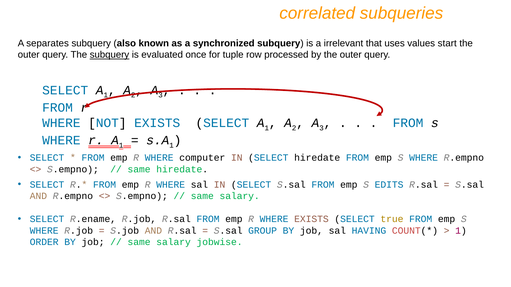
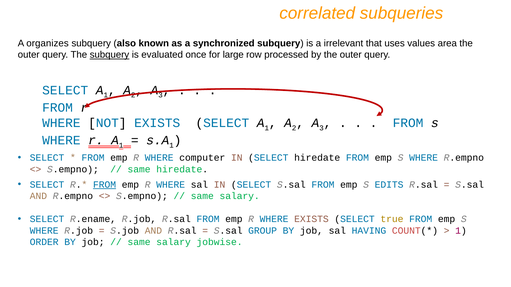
separates: separates -> organizes
start: start -> area
tuple: tuple -> large
FROM at (105, 185) underline: none -> present
